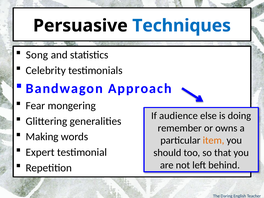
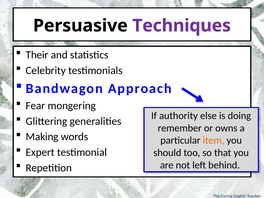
Techniques colour: blue -> purple
Song: Song -> Their
audience: audience -> authority
